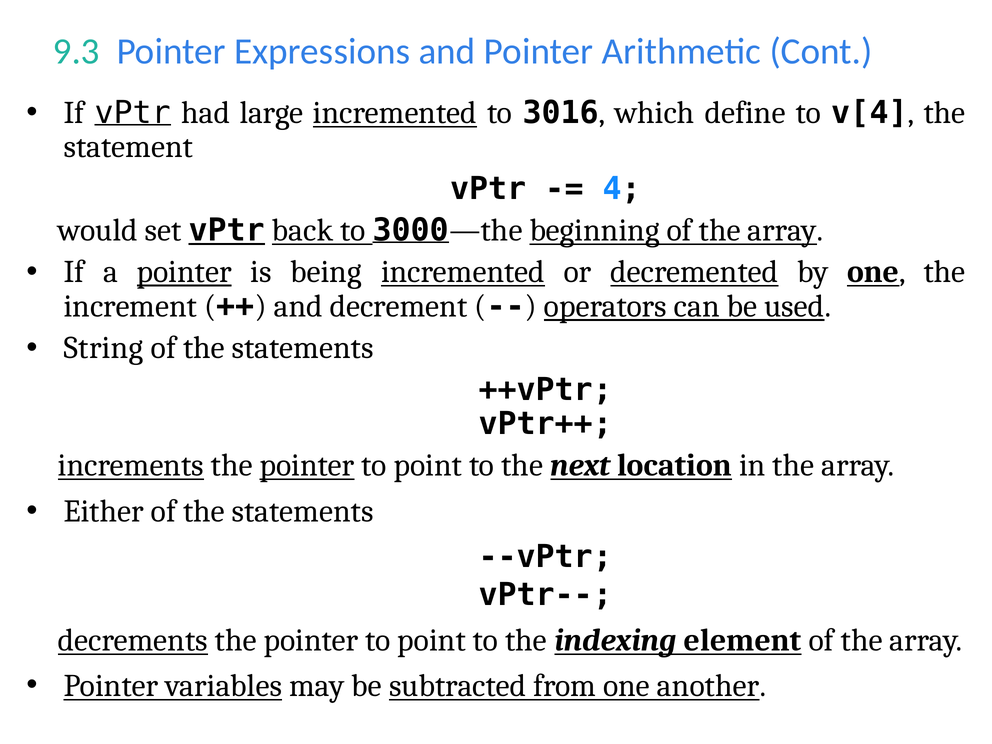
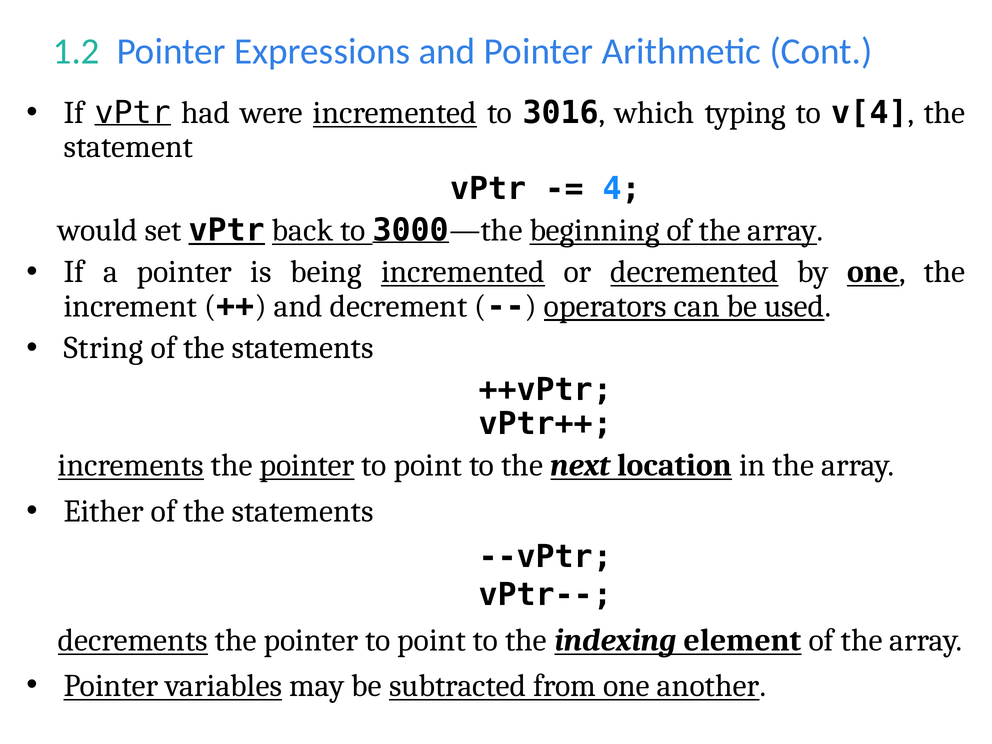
9.3: 9.3 -> 1.2
large: large -> were
define: define -> typing
pointer at (184, 272) underline: present -> none
